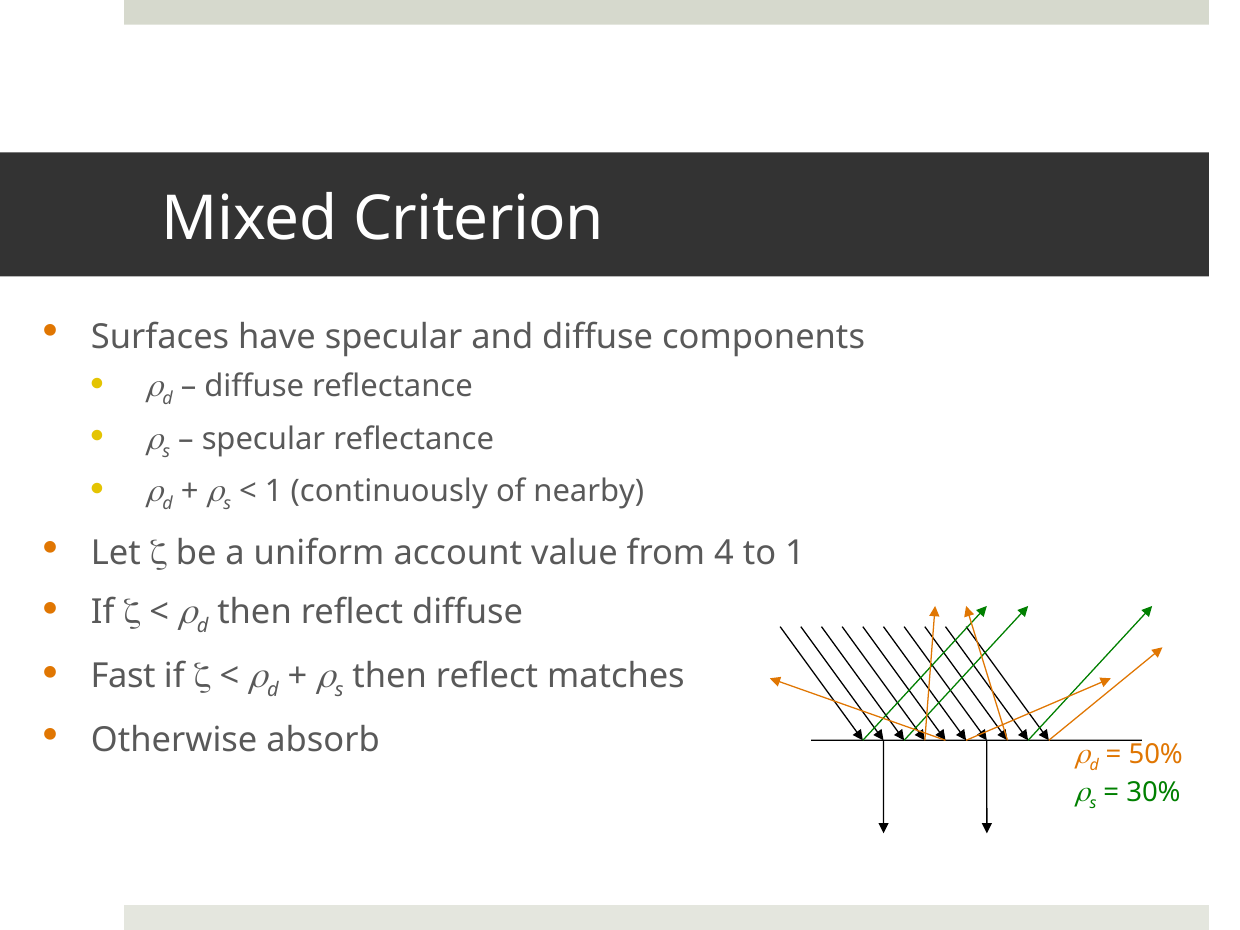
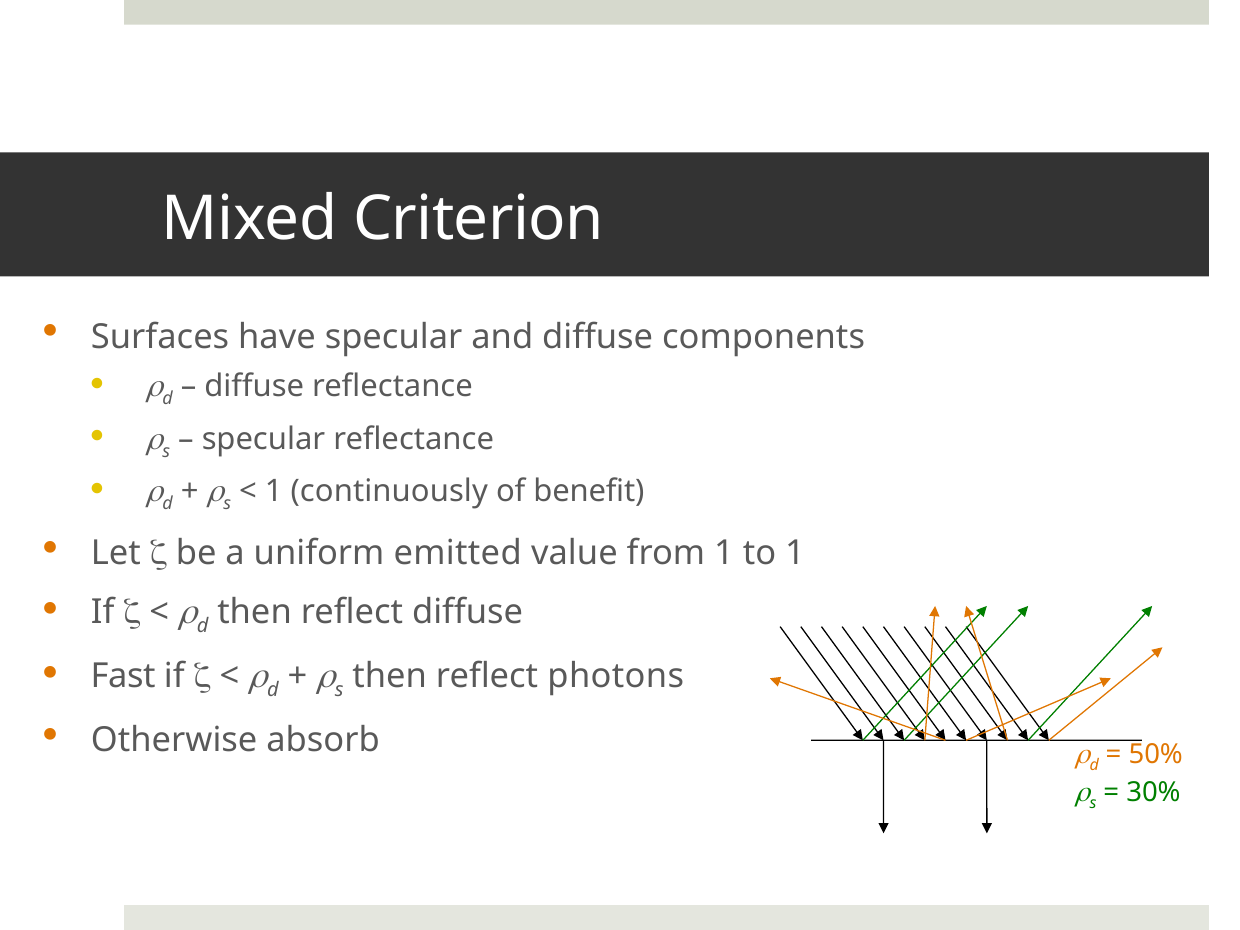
nearby: nearby -> benefit
account: account -> emitted
from 4: 4 -> 1
matches: matches -> photons
